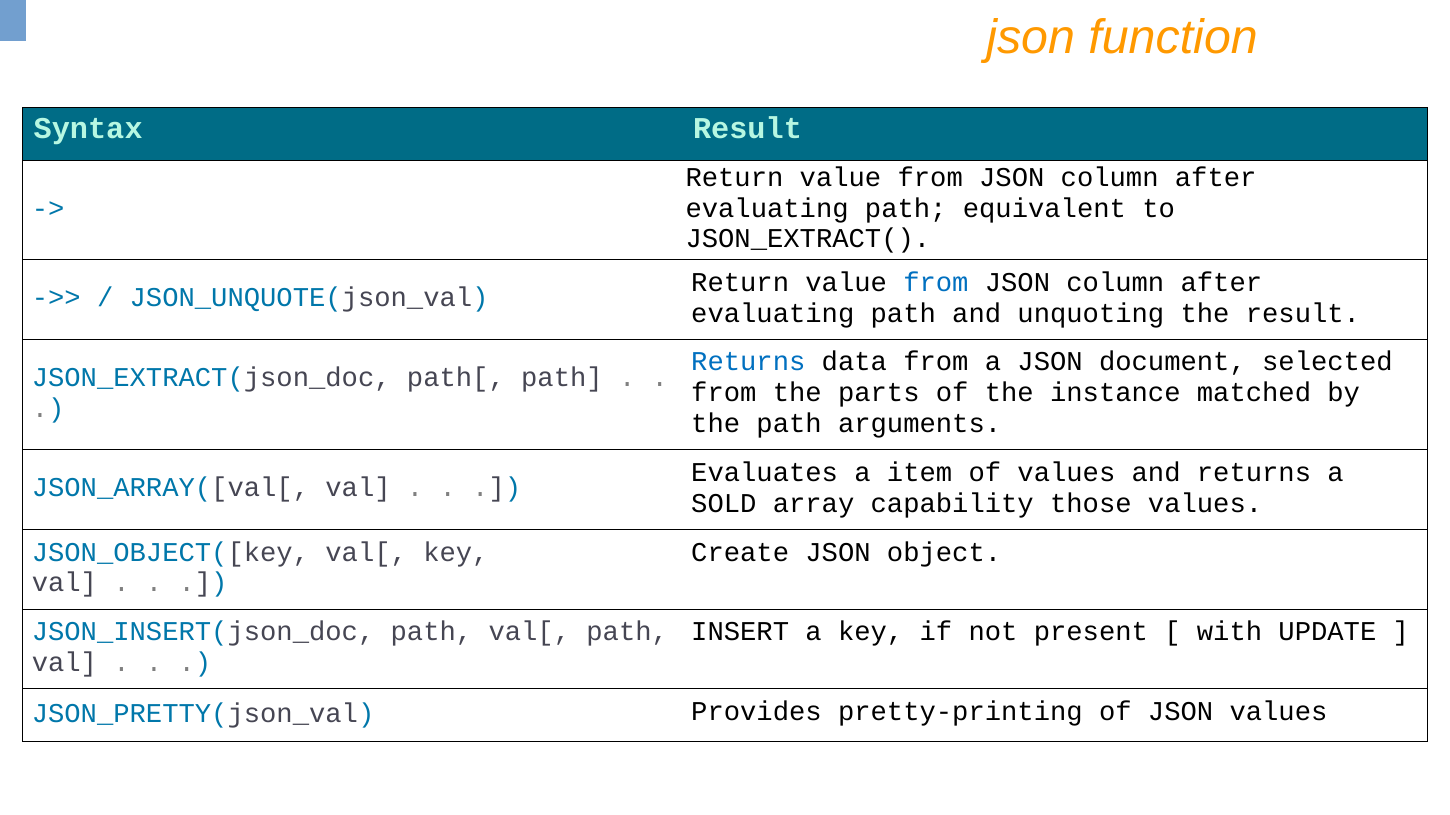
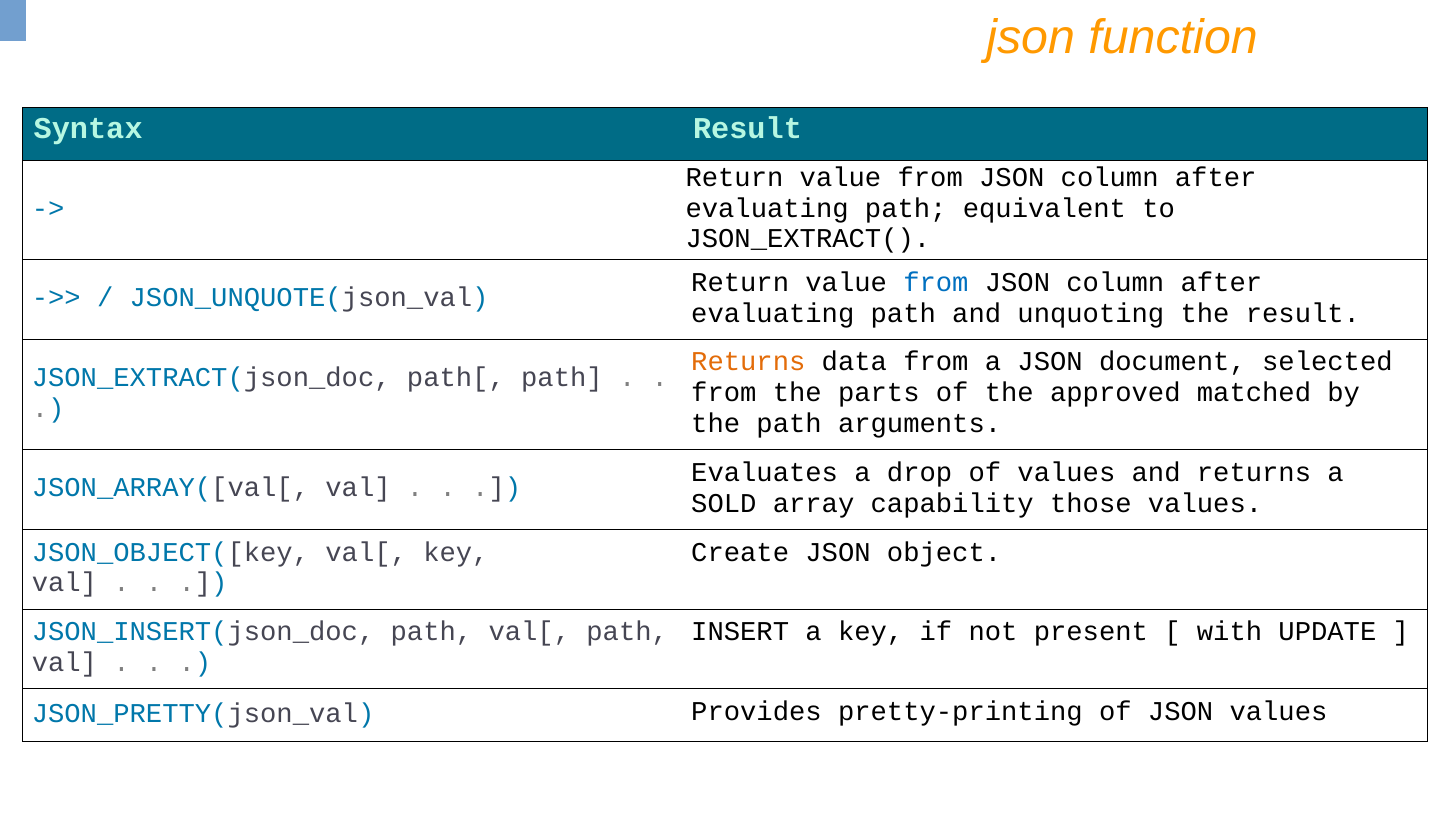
Returns at (748, 362) colour: blue -> orange
instance: instance -> approved
item: item -> drop
